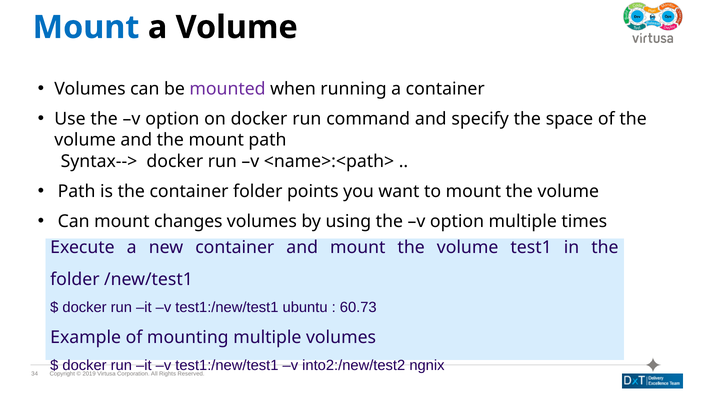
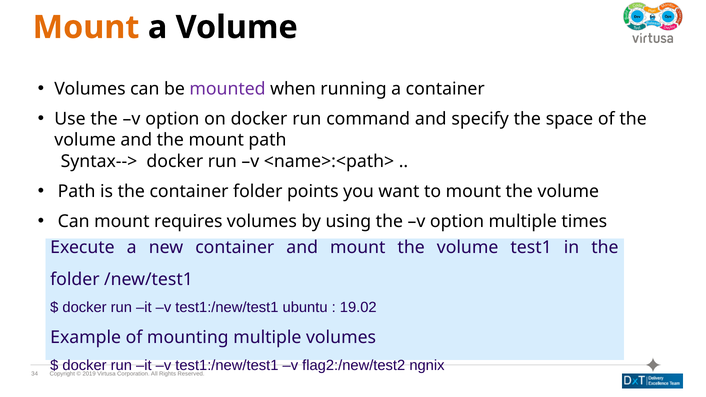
Mount at (86, 27) colour: blue -> orange
changes: changes -> requires
60.73: 60.73 -> 19.02
into2:/new/test2: into2:/new/test2 -> flag2:/new/test2
